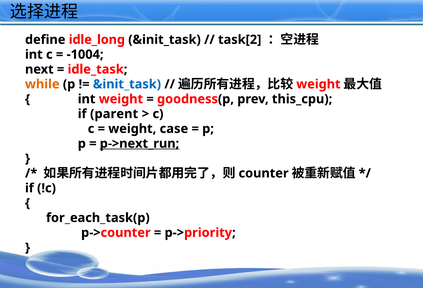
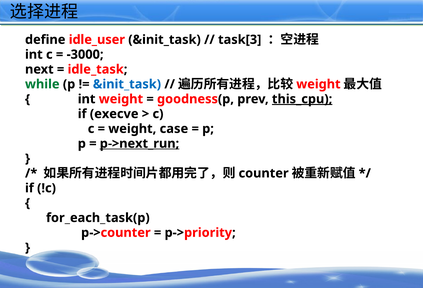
idle_long: idle_long -> idle_user
task[2: task[2 -> task[3
-1004: -1004 -> -3000
while colour: orange -> green
this_cpu underline: none -> present
parent: parent -> execve
